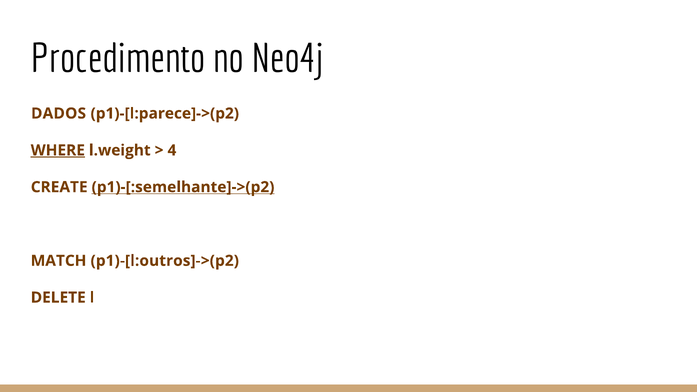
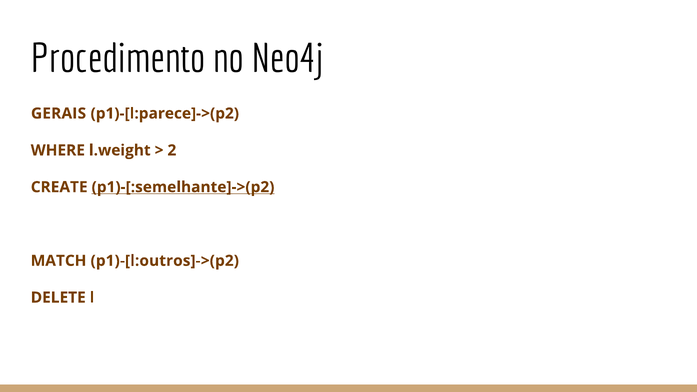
DADOS: DADOS -> GERAIS
WHERE underline: present -> none
4: 4 -> 2
